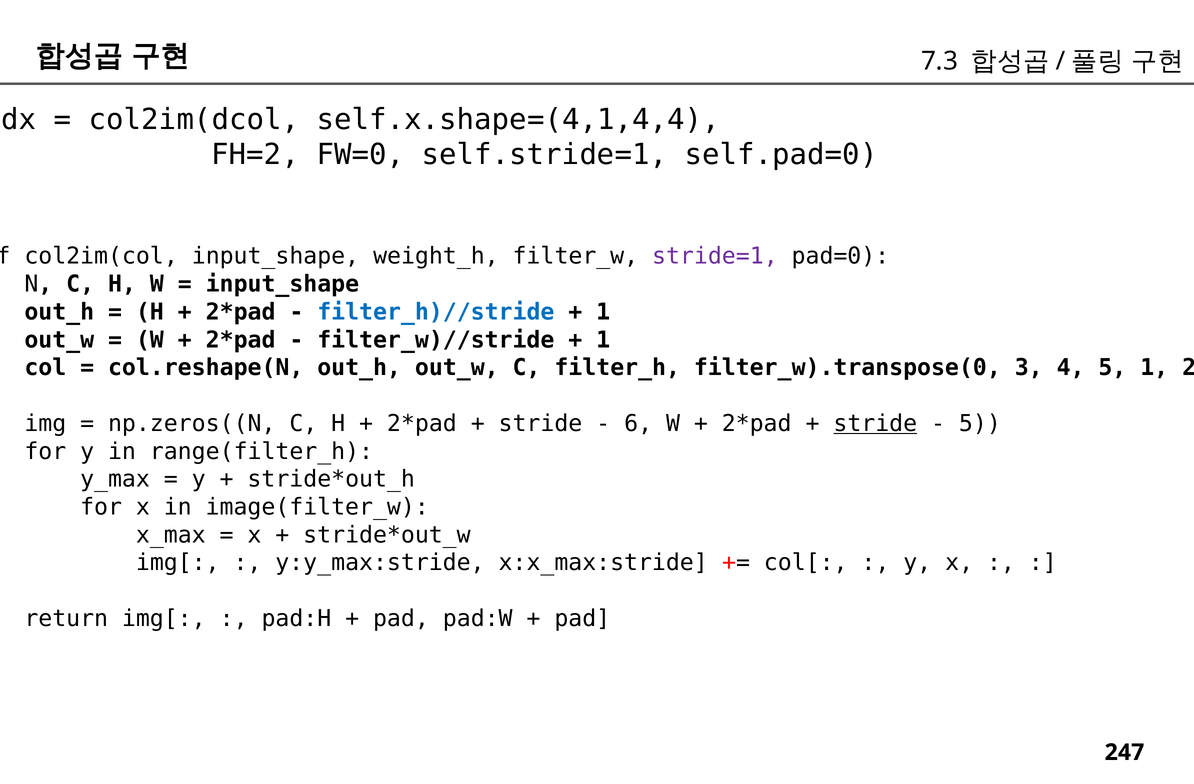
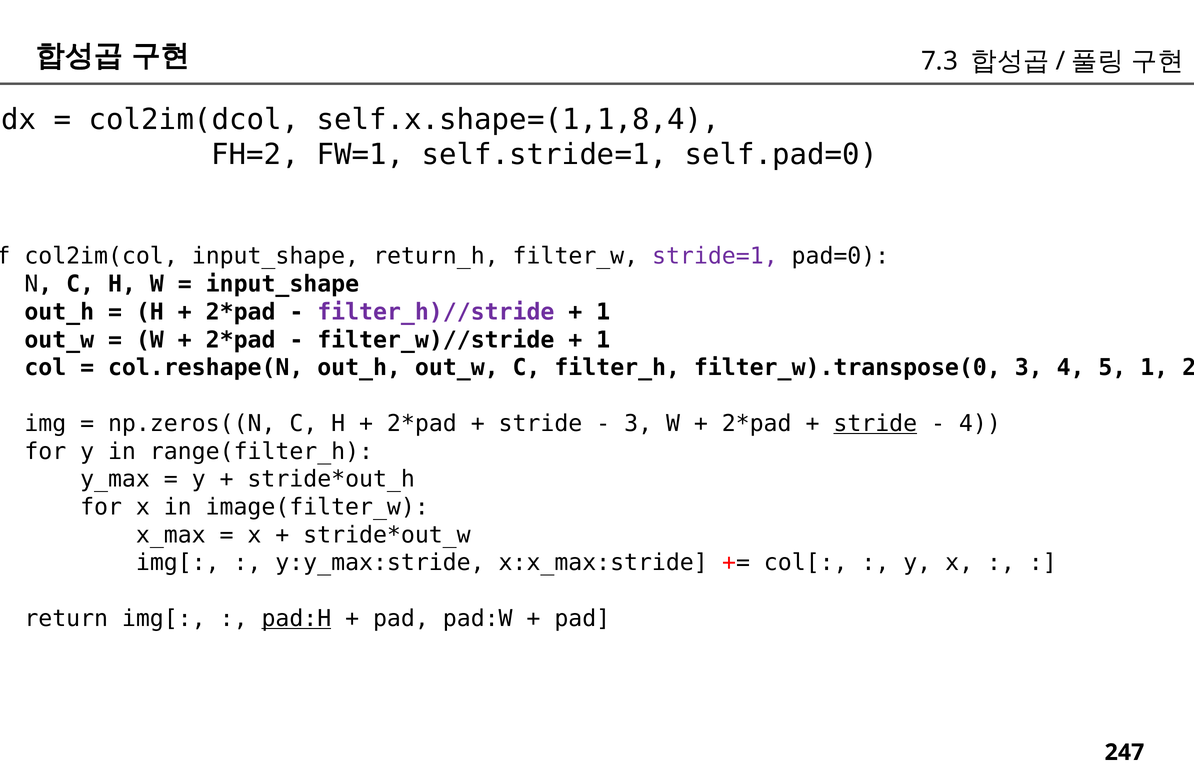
self.x.shape=(4,1,4,4: self.x.shape=(4,1,4,4 -> self.x.shape=(1,1,8,4
FW=0: FW=0 -> FW=1
weight_h: weight_h -> return_h
filter_h)//stride colour: blue -> purple
6 at (638, 424): 6 -> 3
5 at (980, 424): 5 -> 4
pad:H underline: none -> present
